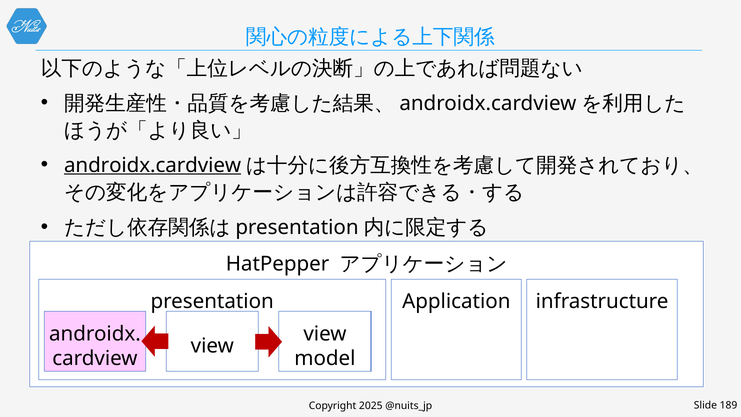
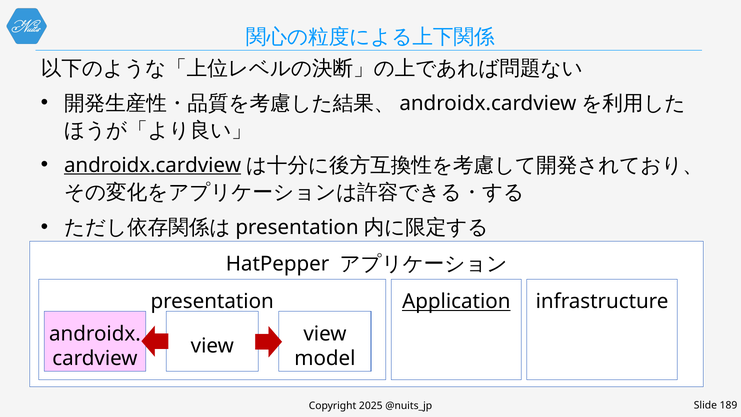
Application underline: none -> present
